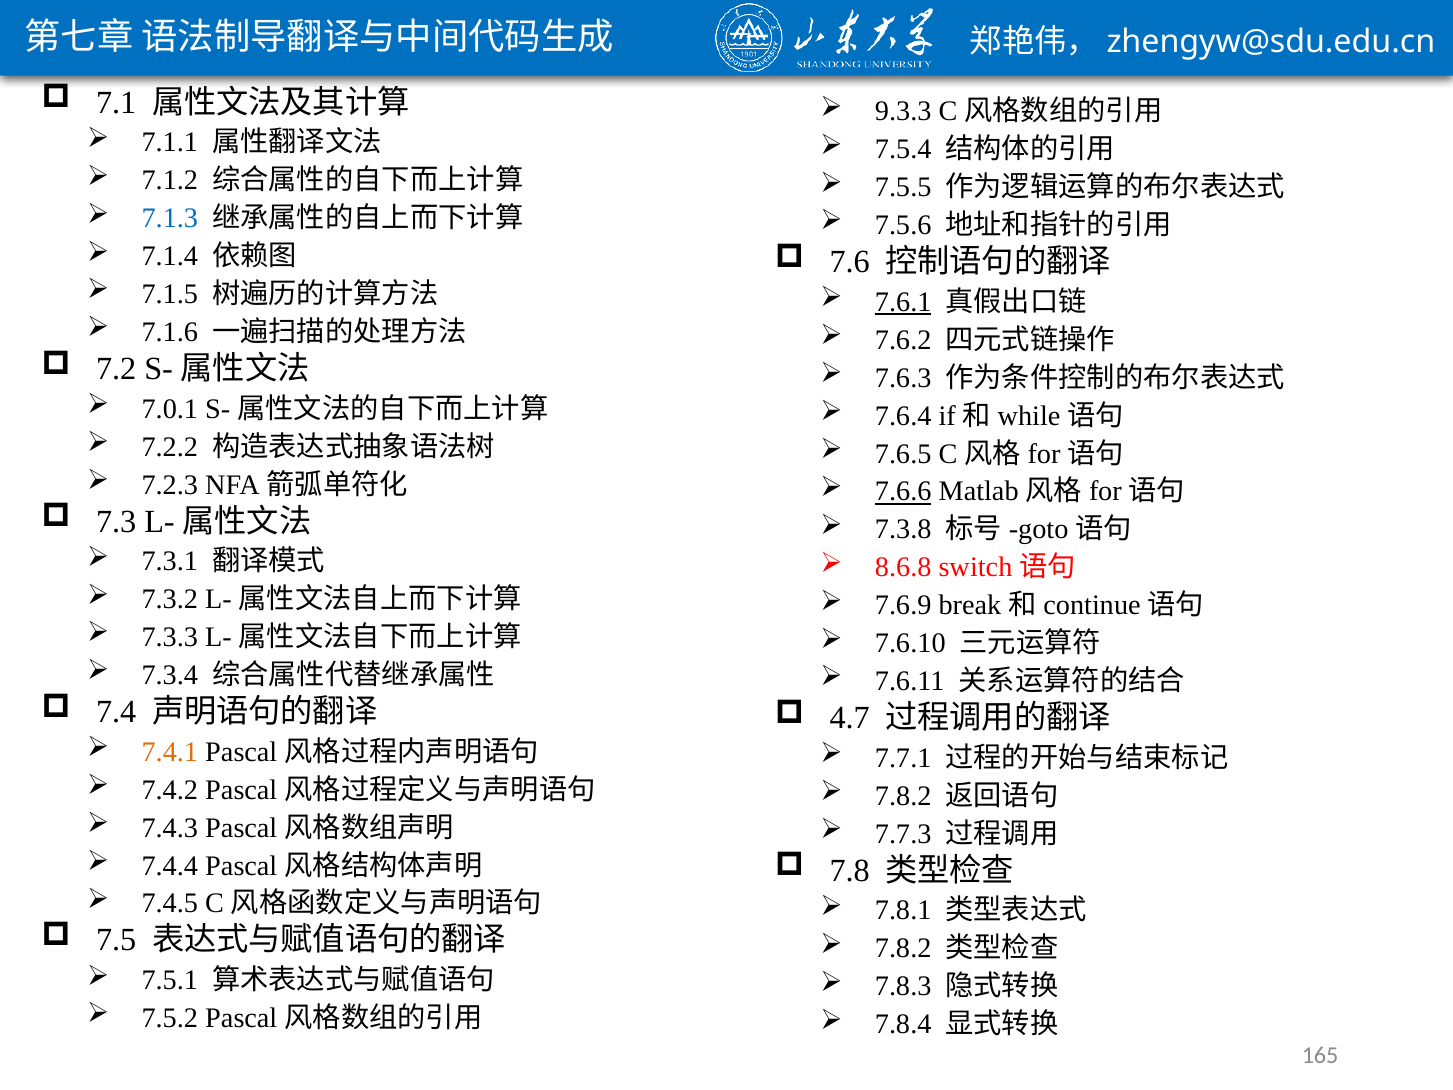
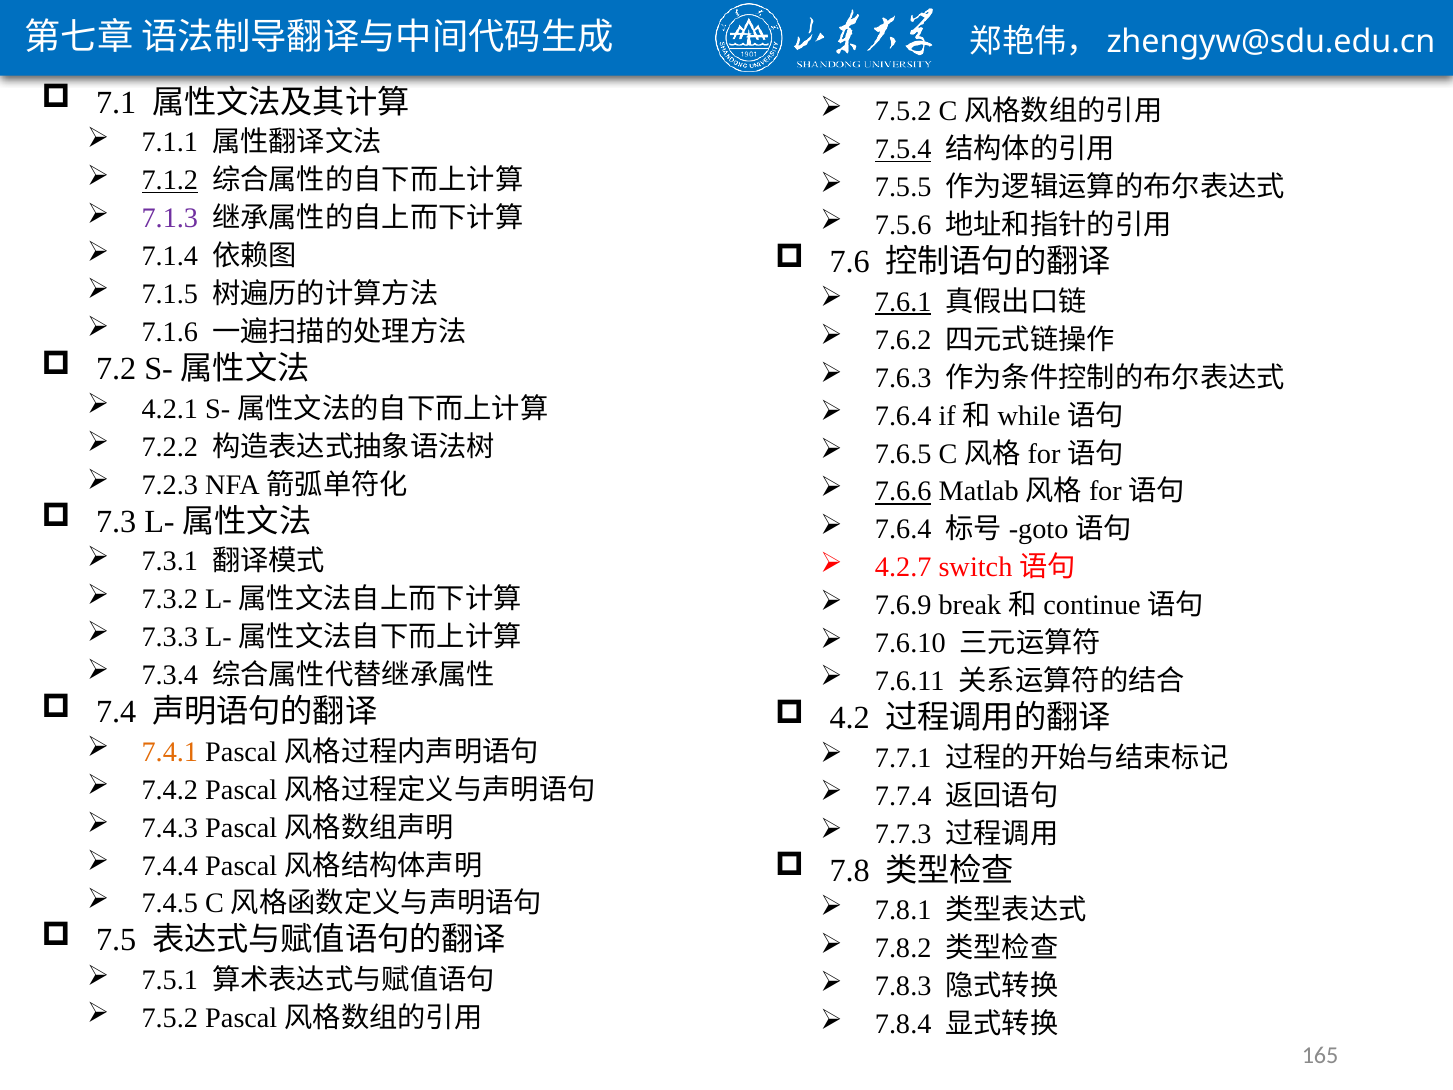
9.3.3 at (903, 111): 9.3.3 -> 7.5.2
7.5.4 underline: none -> present
7.1.2 underline: none -> present
7.1.3 colour: blue -> purple
7.0.1: 7.0.1 -> 4.2.1
7.3.8 at (903, 529): 7.3.8 -> 7.6.4
8.6.8: 8.6.8 -> 4.2.7
4.7: 4.7 -> 4.2
7.8.2 at (903, 796): 7.8.2 -> 7.7.4
